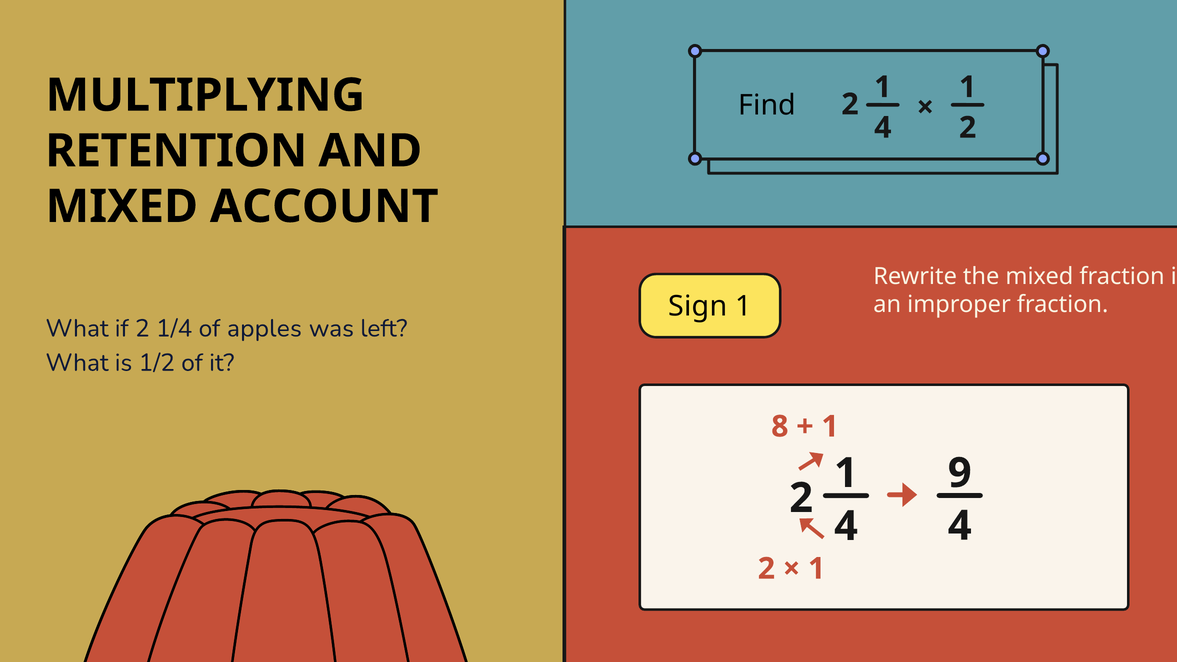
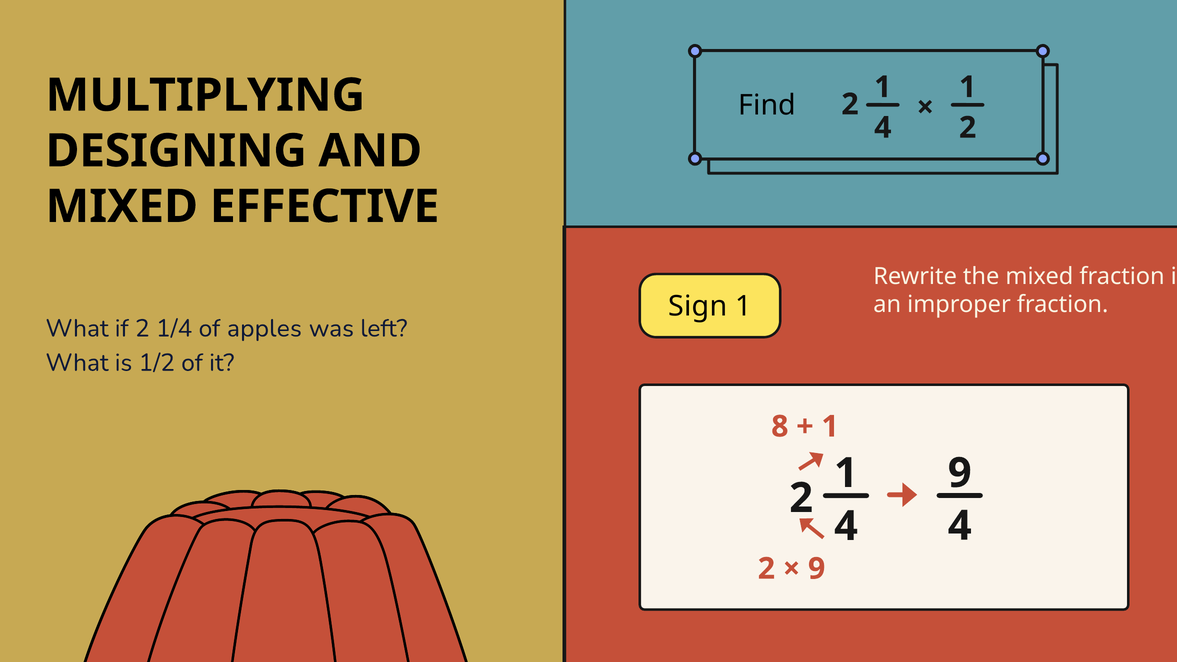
RETENTION: RETENTION -> DESIGNING
ACCOUNT: ACCOUNT -> EFFECTIVE
1 at (817, 569): 1 -> 9
